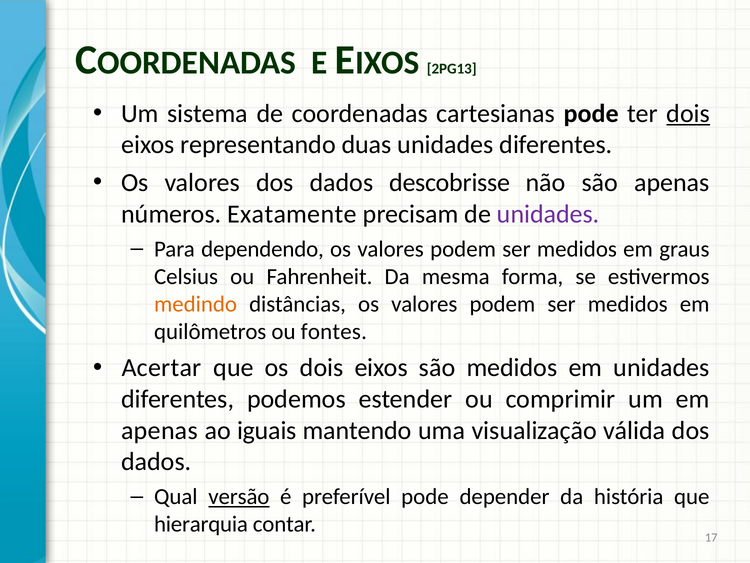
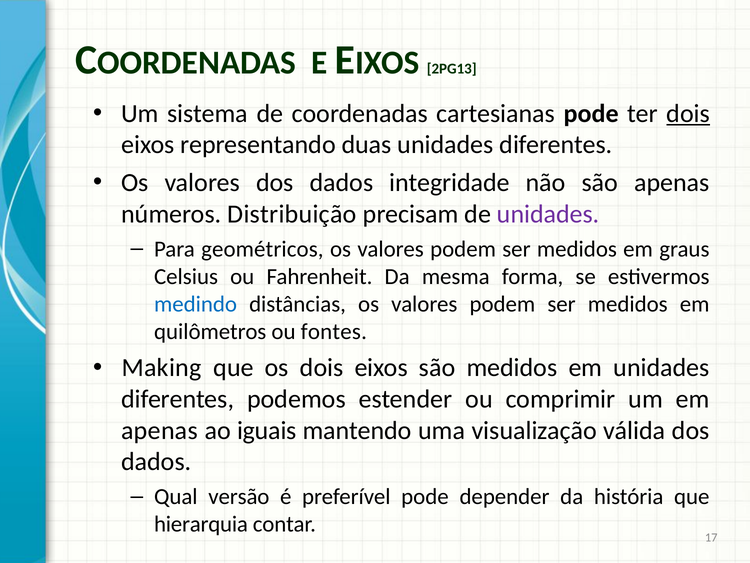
descobrisse: descobrisse -> integridade
Exatamente: Exatamente -> Distribuição
dependendo: dependendo -> geométricos
medindo colour: orange -> blue
Acertar: Acertar -> Making
versão underline: present -> none
